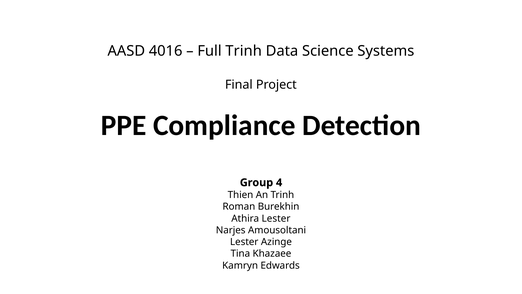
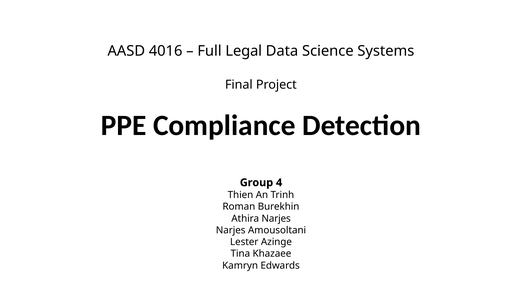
Full Trinh: Trinh -> Legal
Athira Lester: Lester -> Narjes
